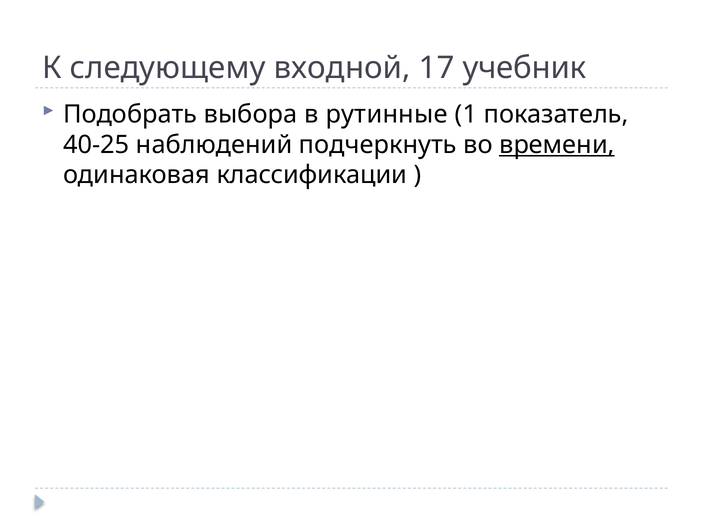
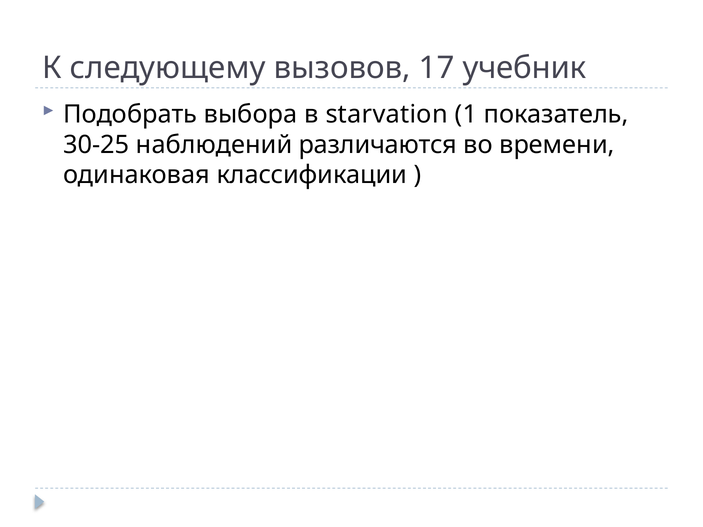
входной: входной -> вызовов
рутинные: рутинные -> starvation
40-25: 40-25 -> 30-25
подчеркнуть: подчеркнуть -> различаются
времени underline: present -> none
